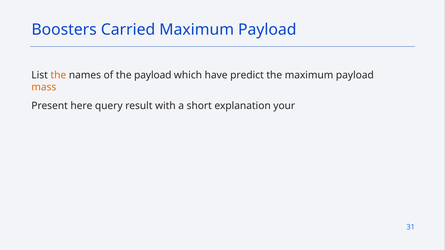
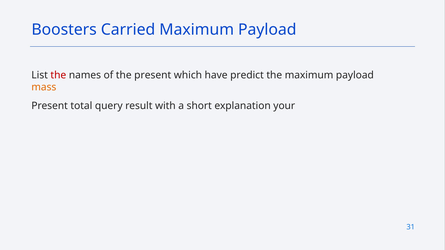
the at (58, 75) colour: orange -> red
the payload: payload -> present
here: here -> total
